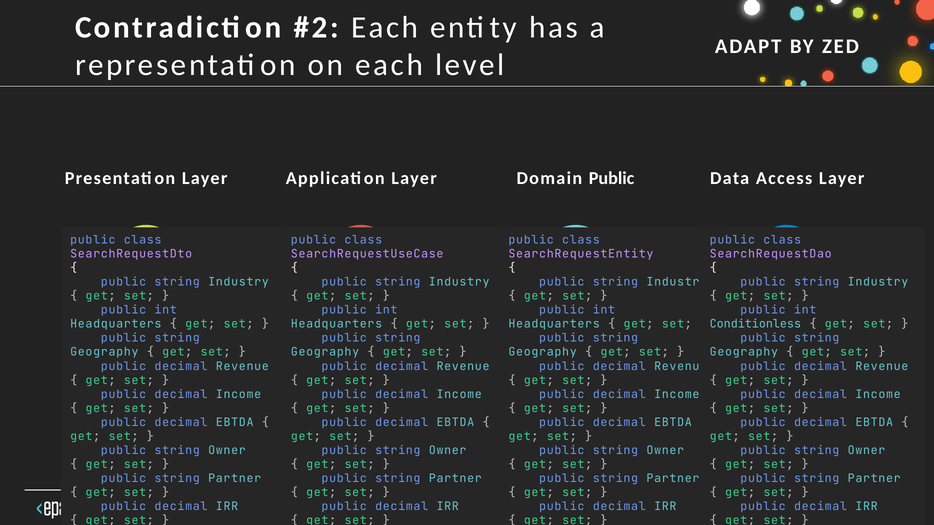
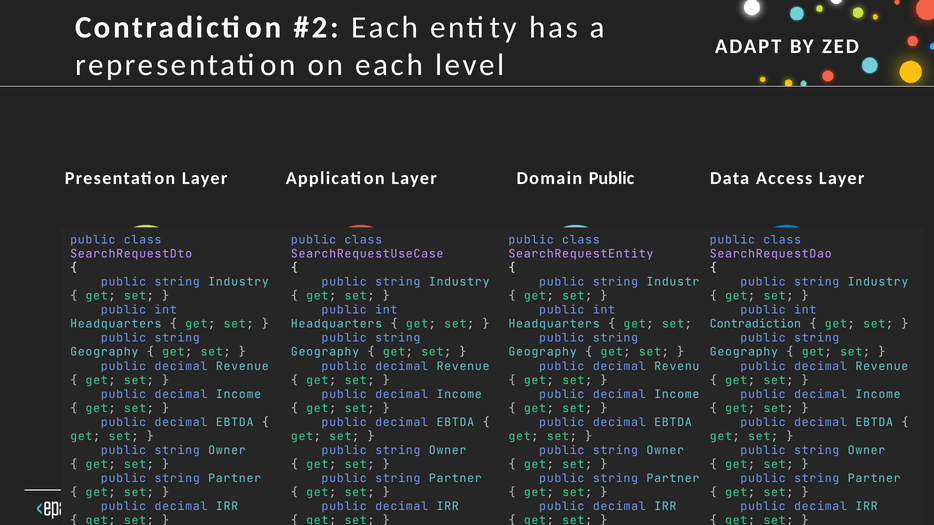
Conditionless at (755, 324): Conditionless -> Contradiction
